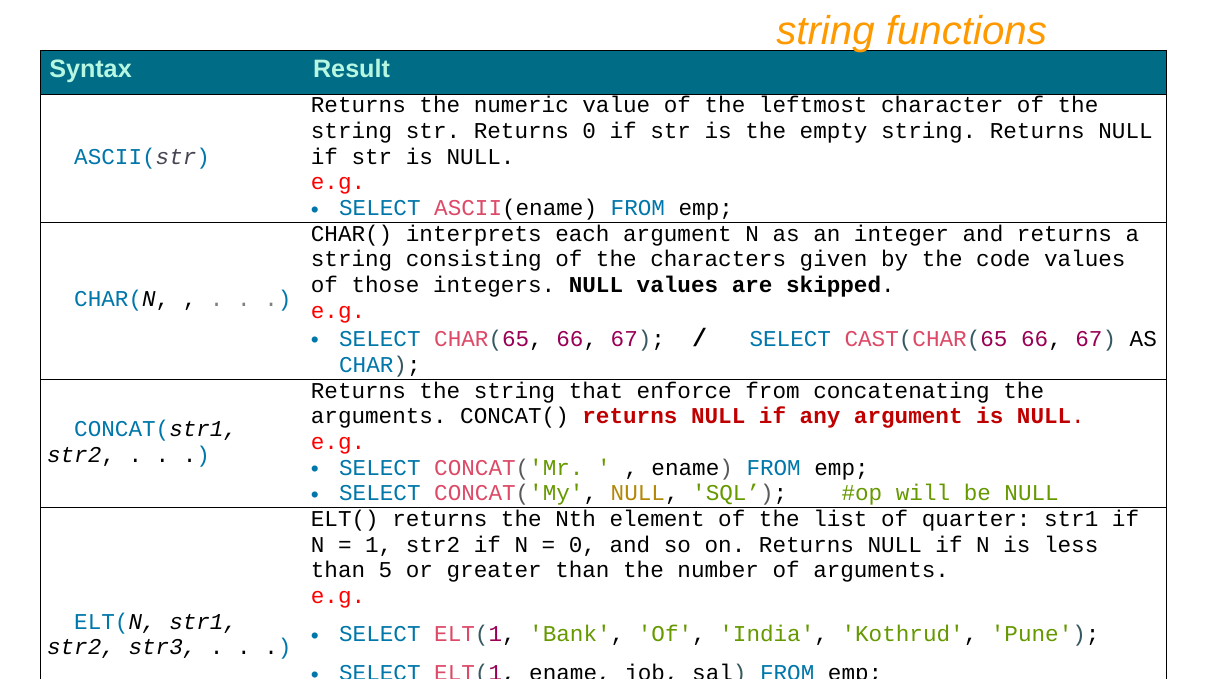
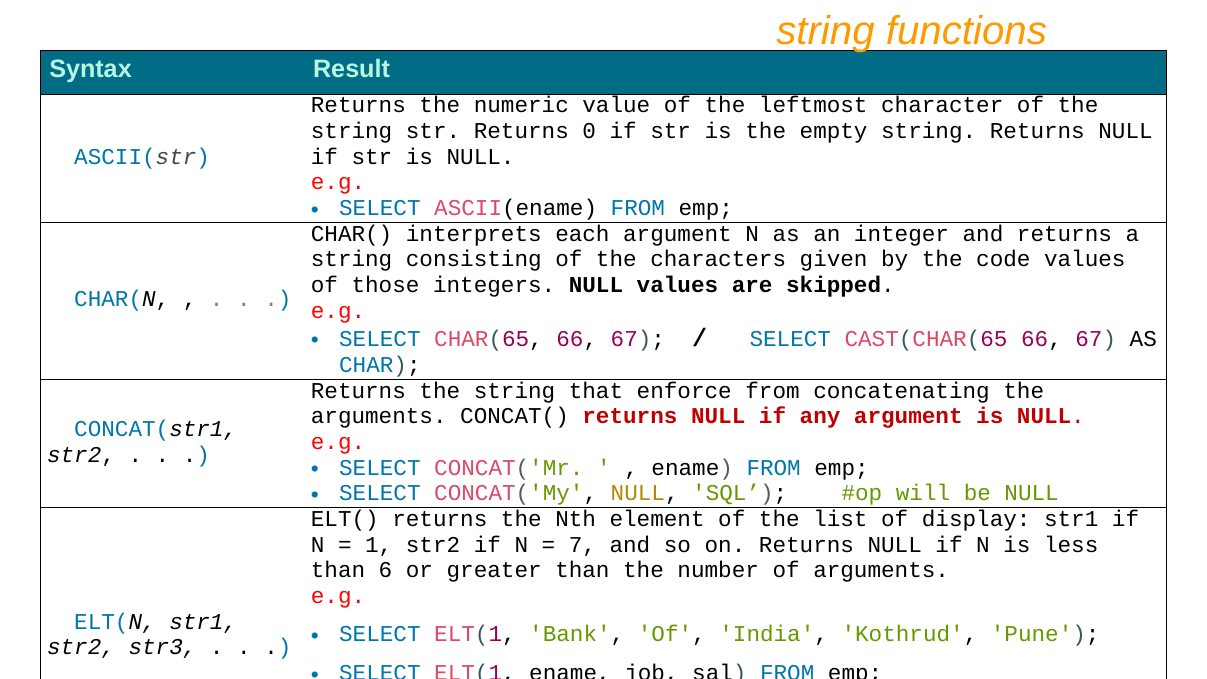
quarter: quarter -> display
0 at (582, 545): 0 -> 7
5: 5 -> 6
